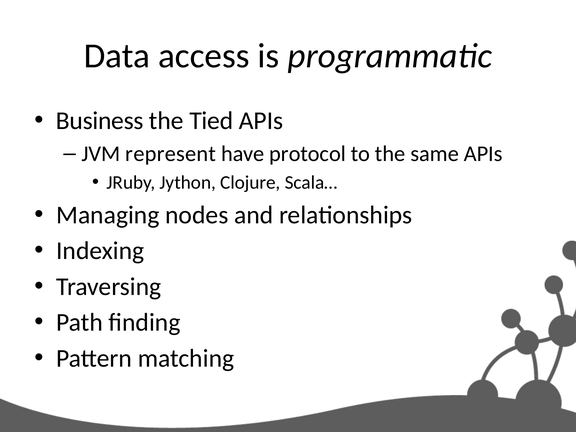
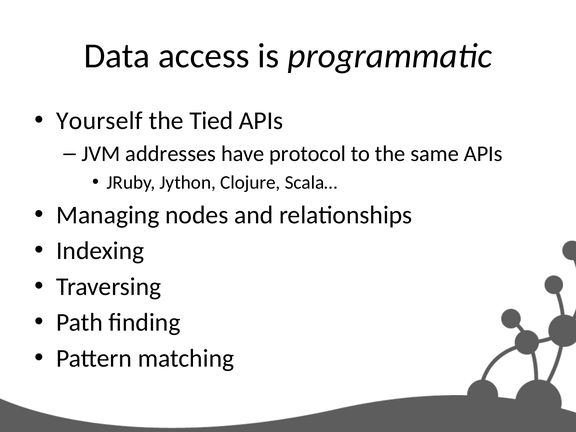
Business: Business -> Yourself
represent: represent -> addresses
